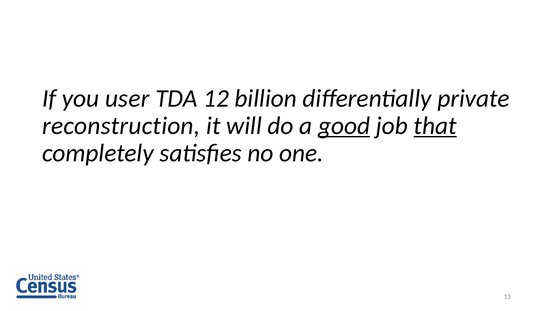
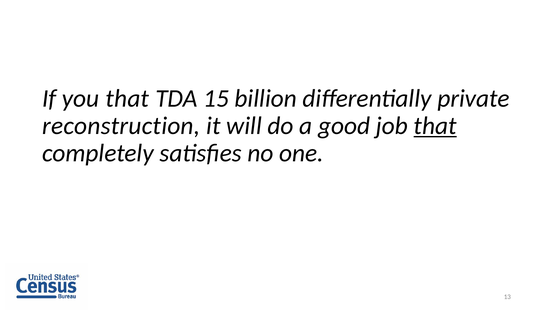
you user: user -> that
12: 12 -> 15
good underline: present -> none
